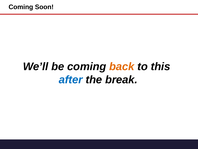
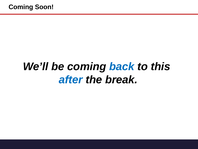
back colour: orange -> blue
